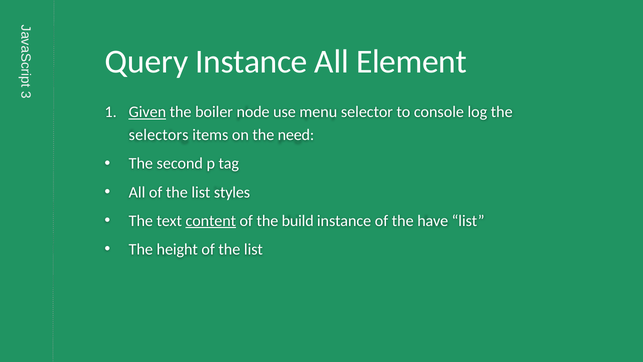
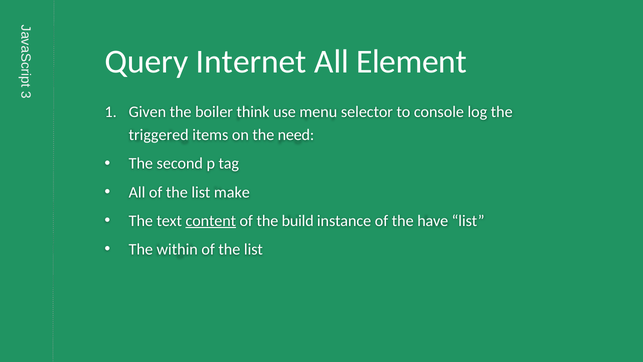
Query Instance: Instance -> Internet
Given underline: present -> none
node: node -> think
selectors: selectors -> triggered
styles: styles -> make
height: height -> within
